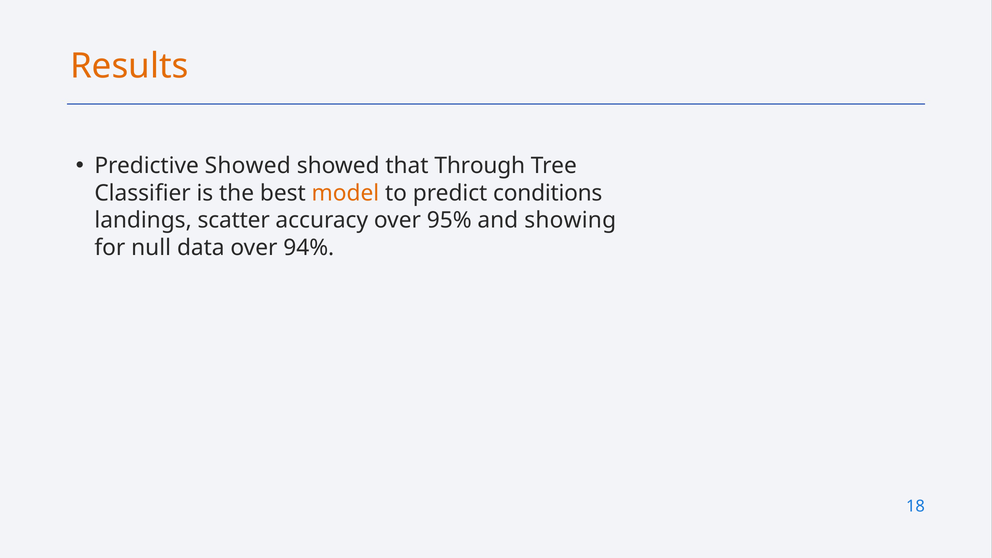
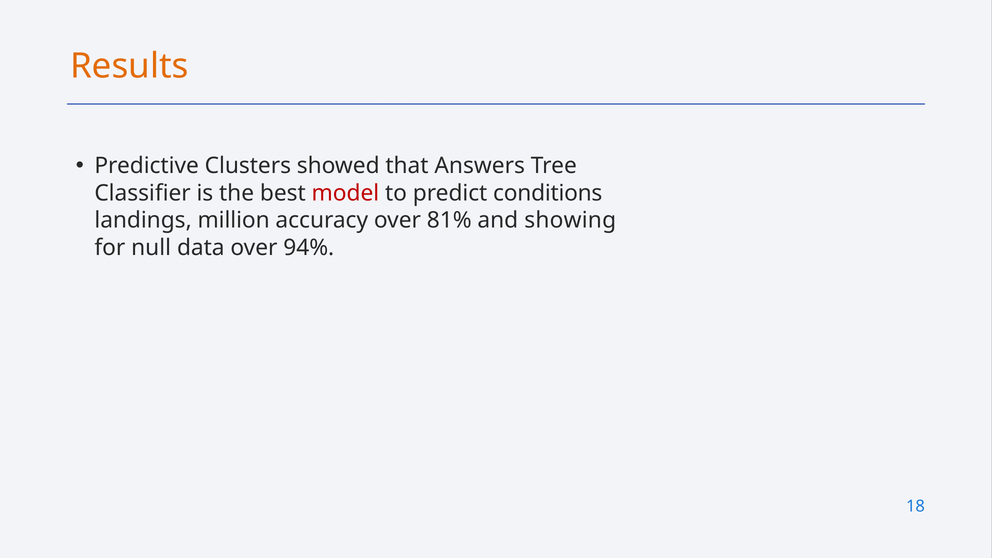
Predictive Showed: Showed -> Clusters
Through: Through -> Answers
model colour: orange -> red
scatter: scatter -> million
95%: 95% -> 81%
